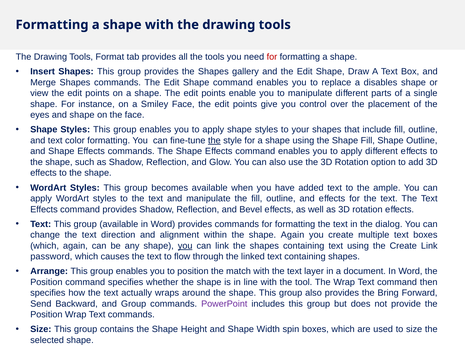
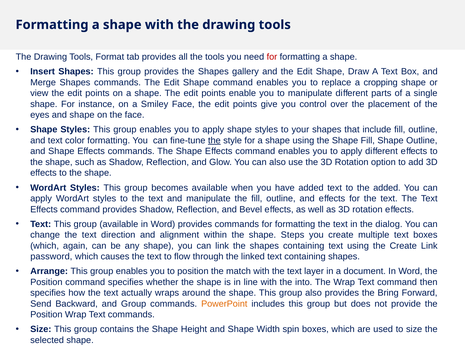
disables: disables -> cropping
the ample: ample -> added
shape Again: Again -> Steps
you at (185, 246) underline: present -> none
tool: tool -> into
PowerPoint colour: purple -> orange
